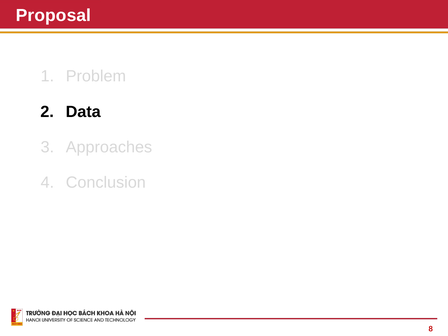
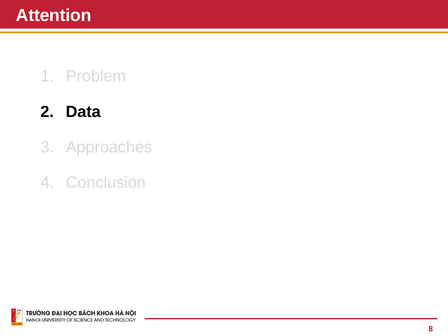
Proposal: Proposal -> Attention
